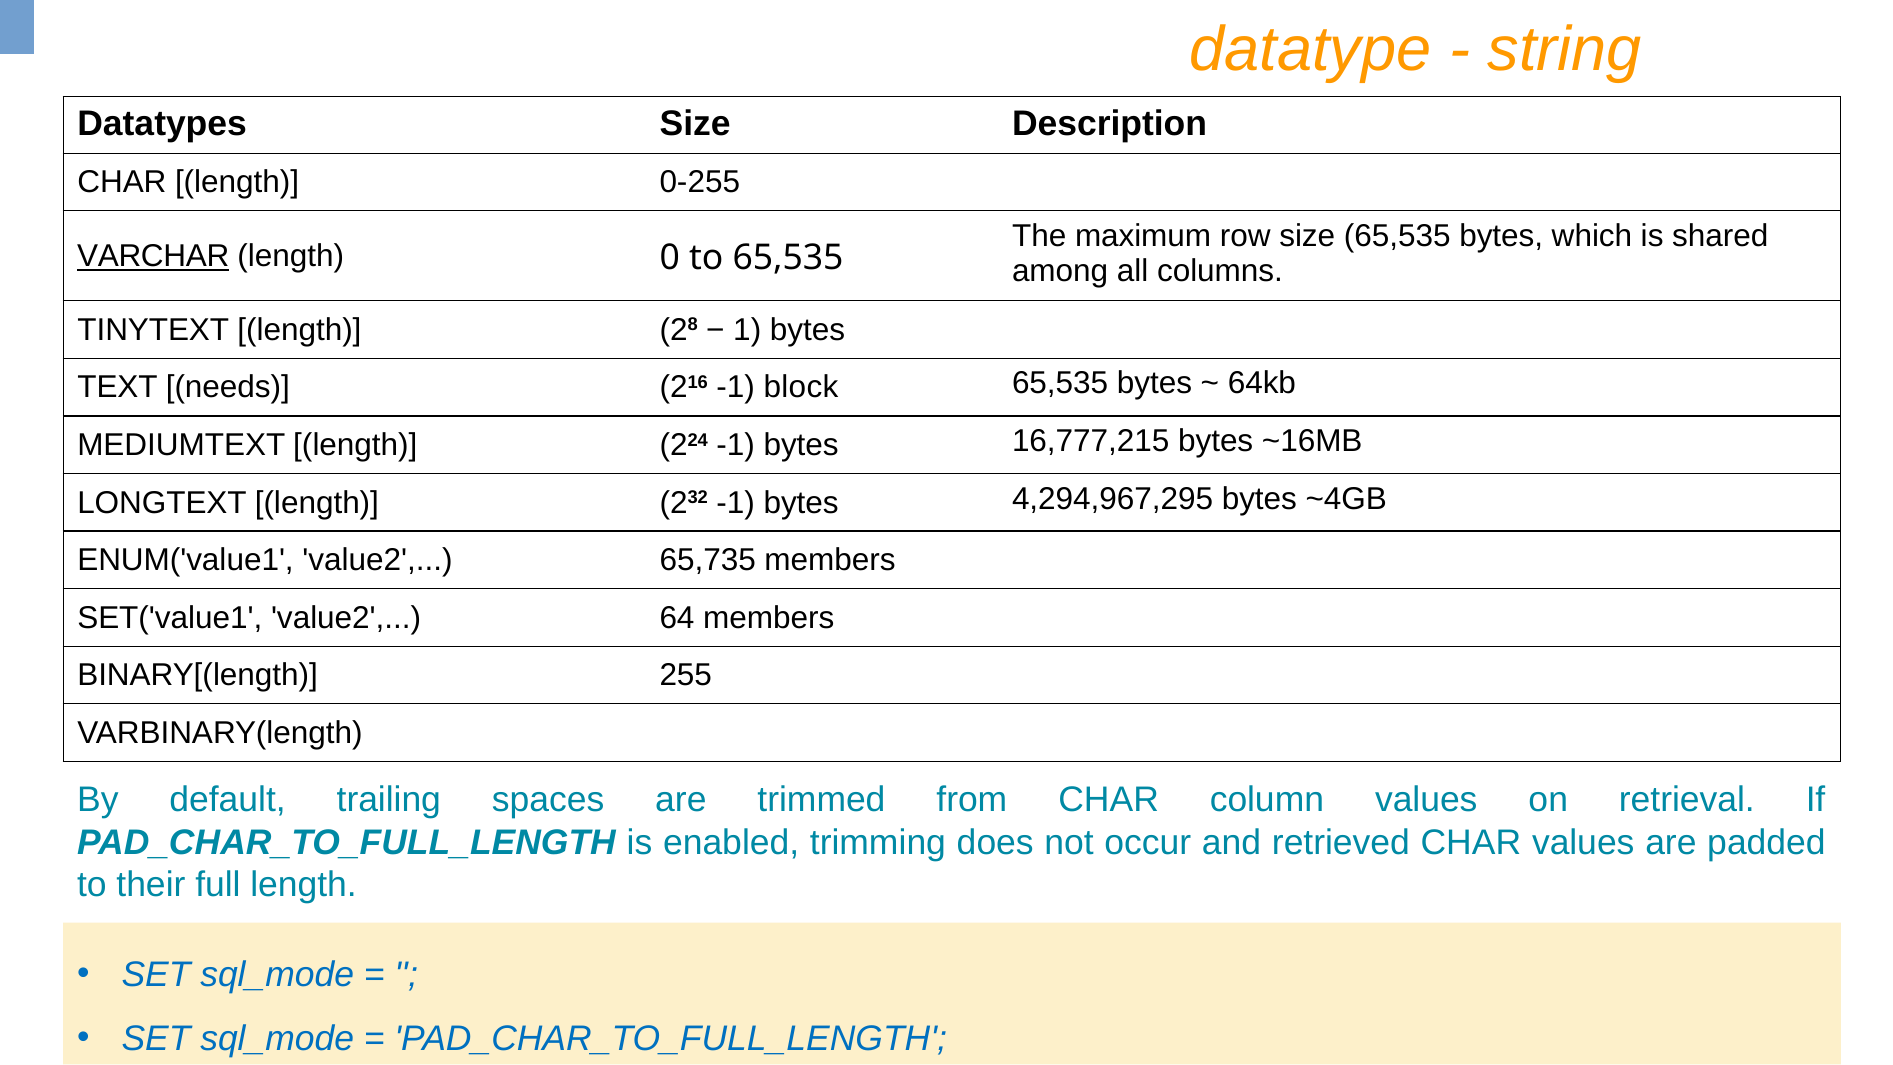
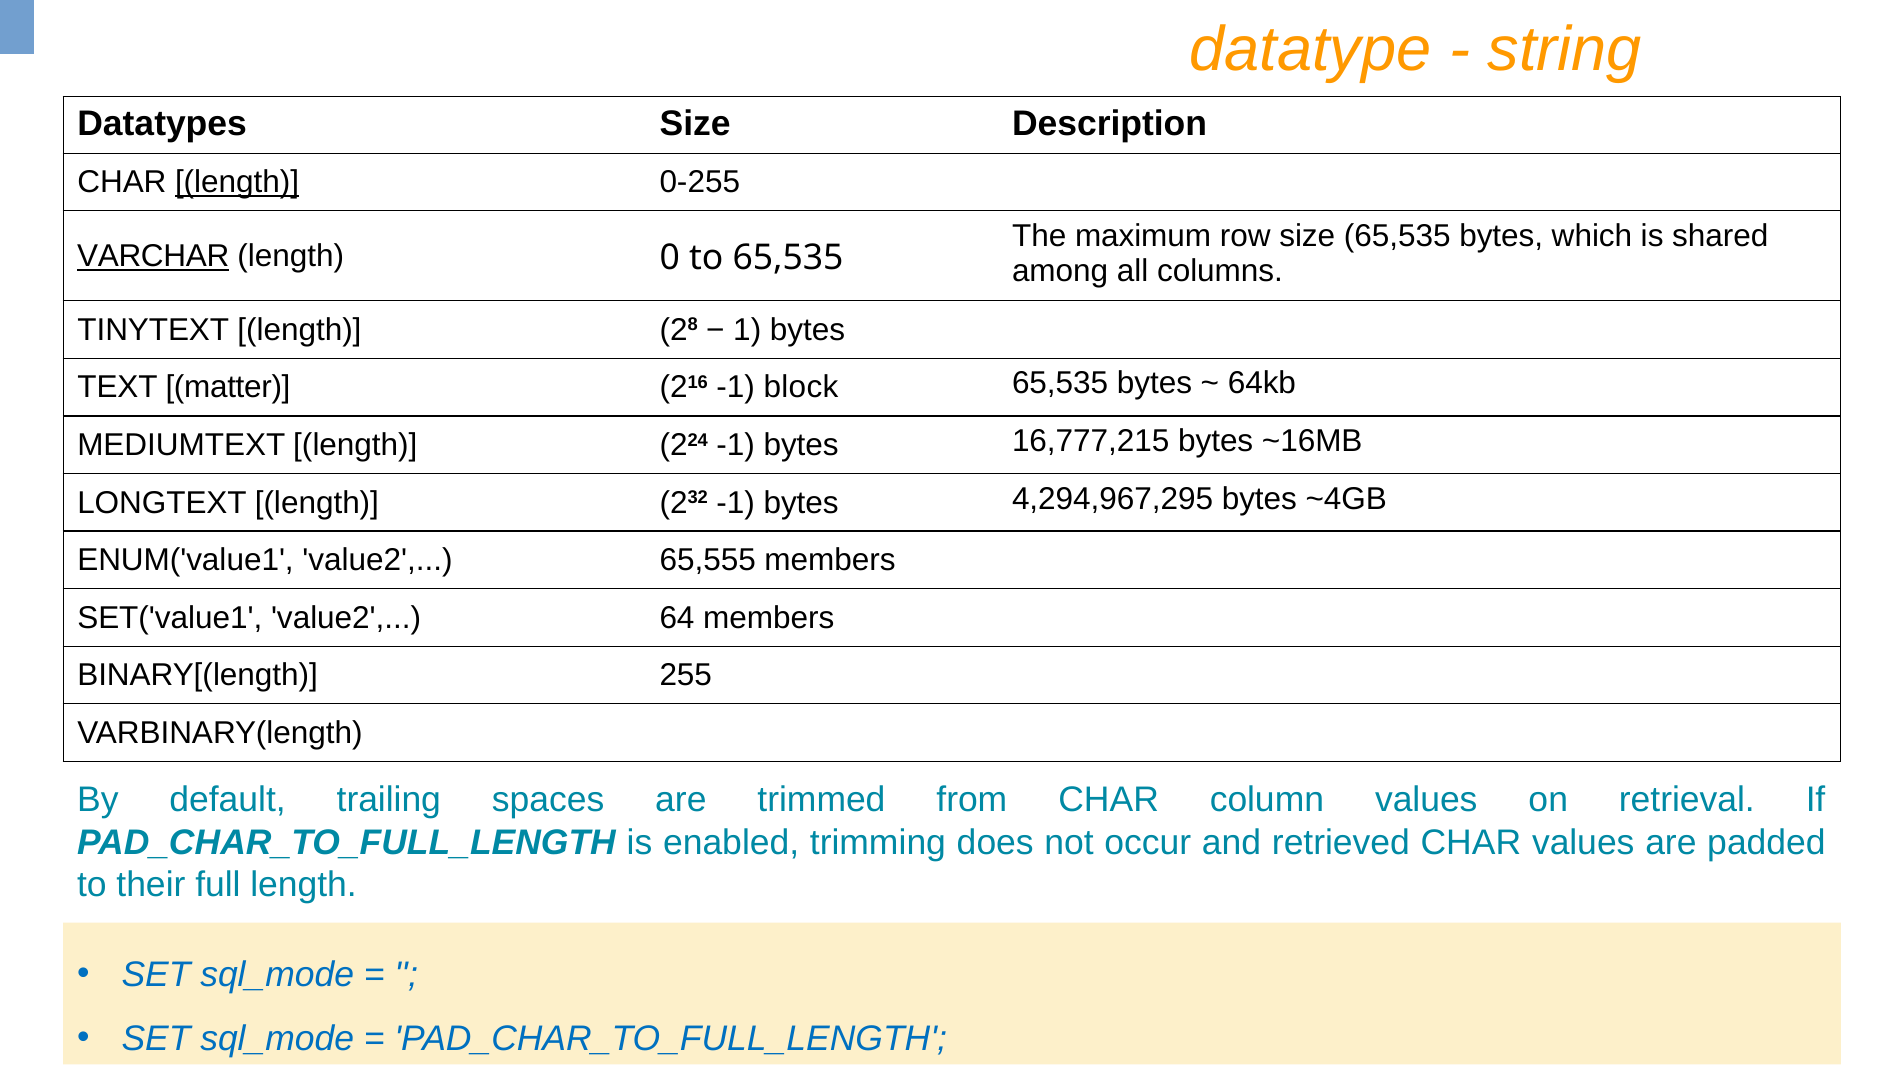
length at (237, 182) underline: none -> present
needs: needs -> matter
65,735: 65,735 -> 65,555
